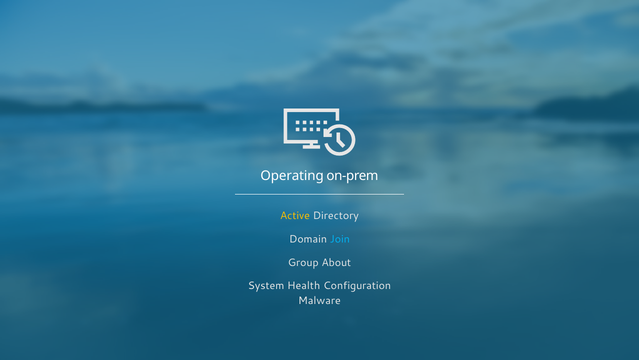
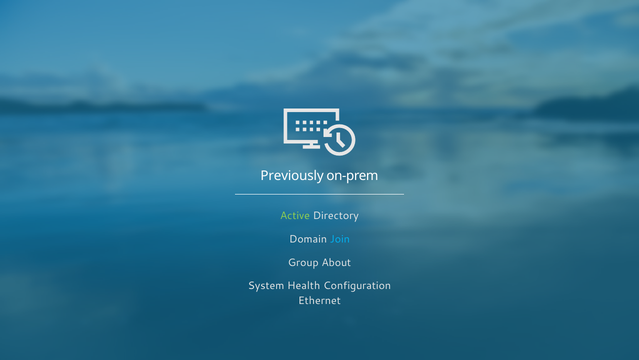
Operating: Operating -> Previously
Active colour: yellow -> light green
Malware: Malware -> Ethernet
